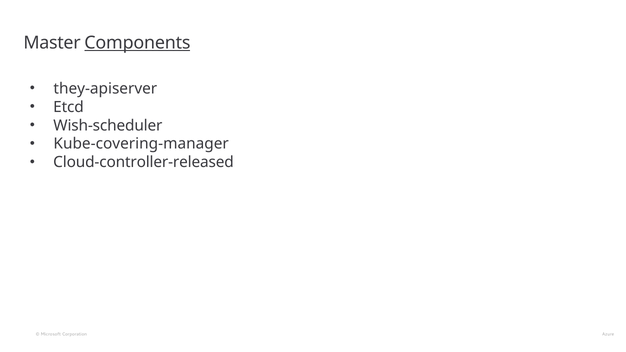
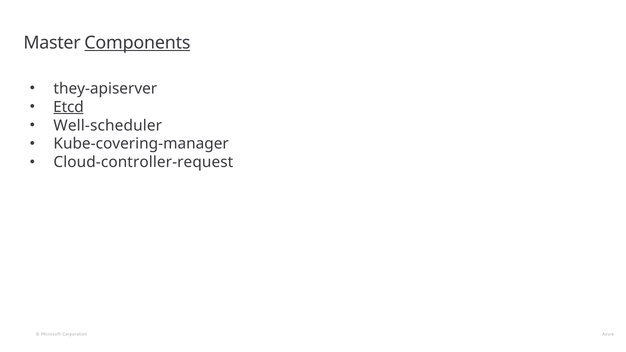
Etcd underline: none -> present
Wish-scheduler: Wish-scheduler -> Well-scheduler
Cloud-controller-released: Cloud-controller-released -> Cloud-controller-request
